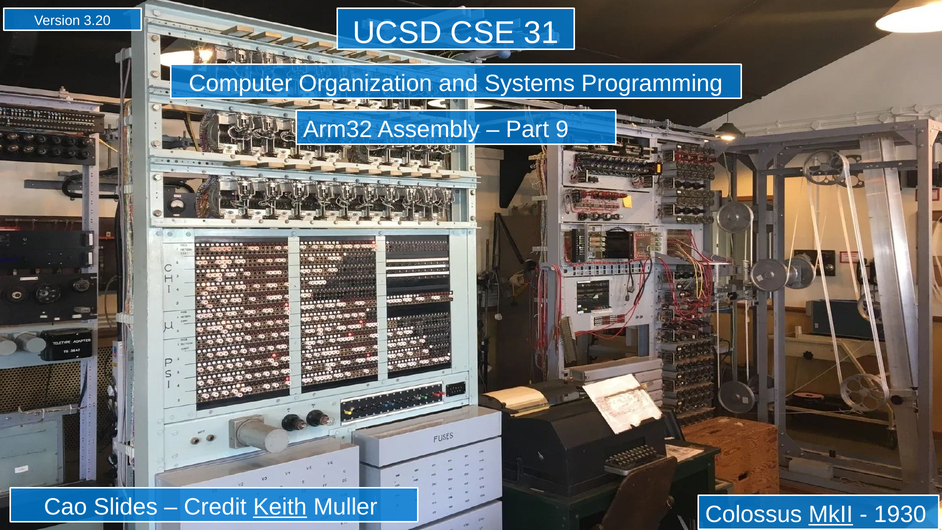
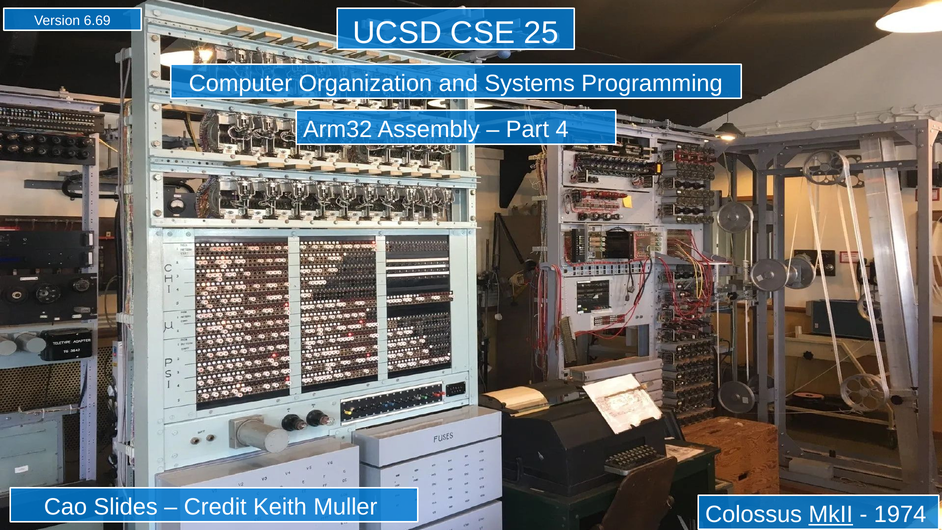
3.20: 3.20 -> 6.69
31: 31 -> 25
9: 9 -> 4
Keith underline: present -> none
1930: 1930 -> 1974
